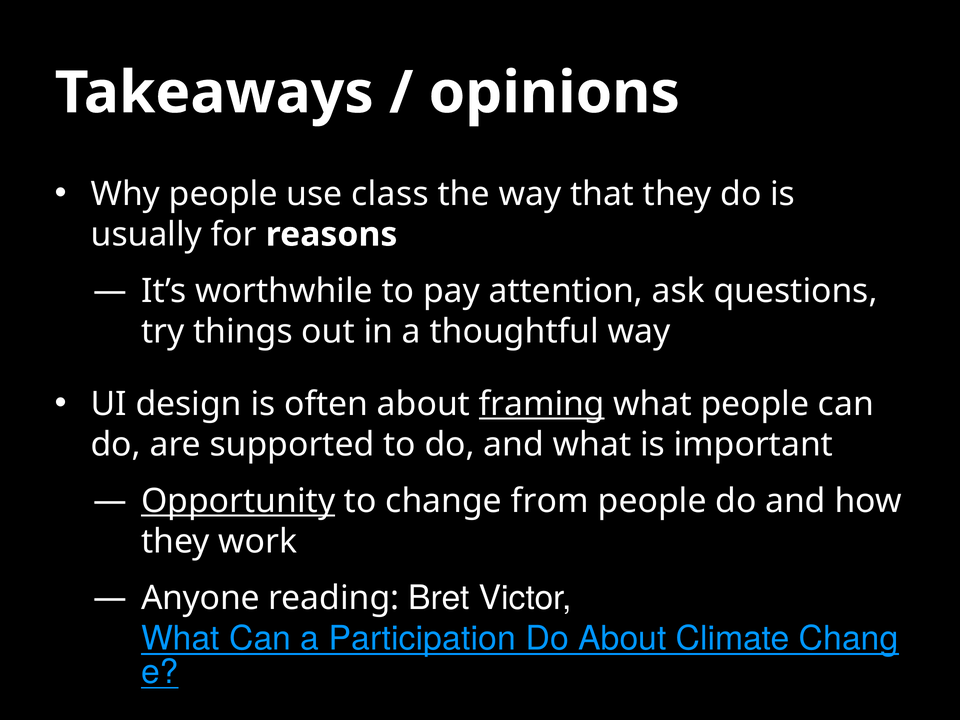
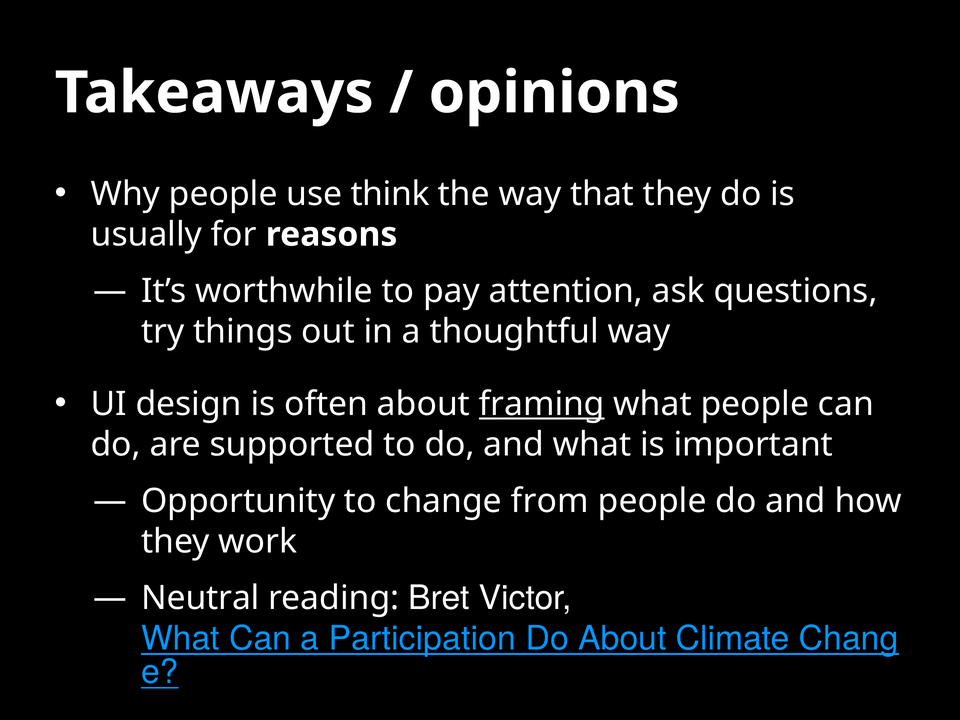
class: class -> think
Opportunity underline: present -> none
Anyone: Anyone -> Neutral
